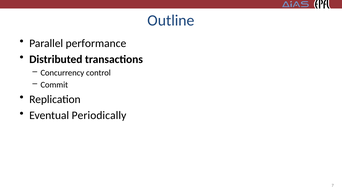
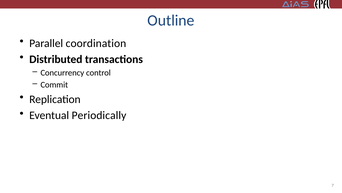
performance: performance -> coordination
